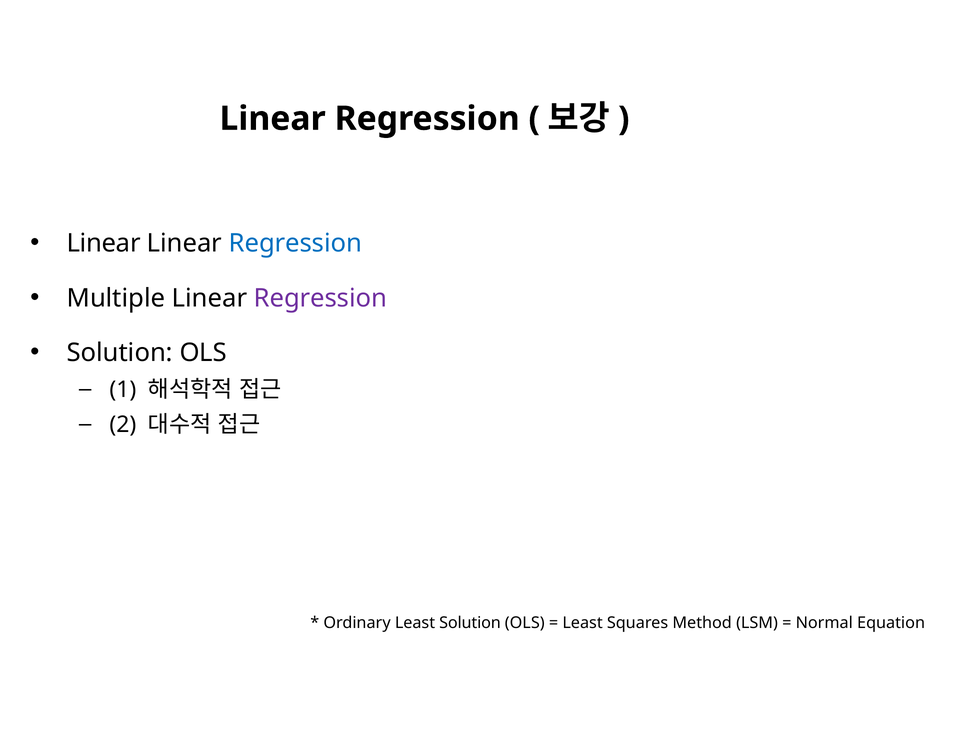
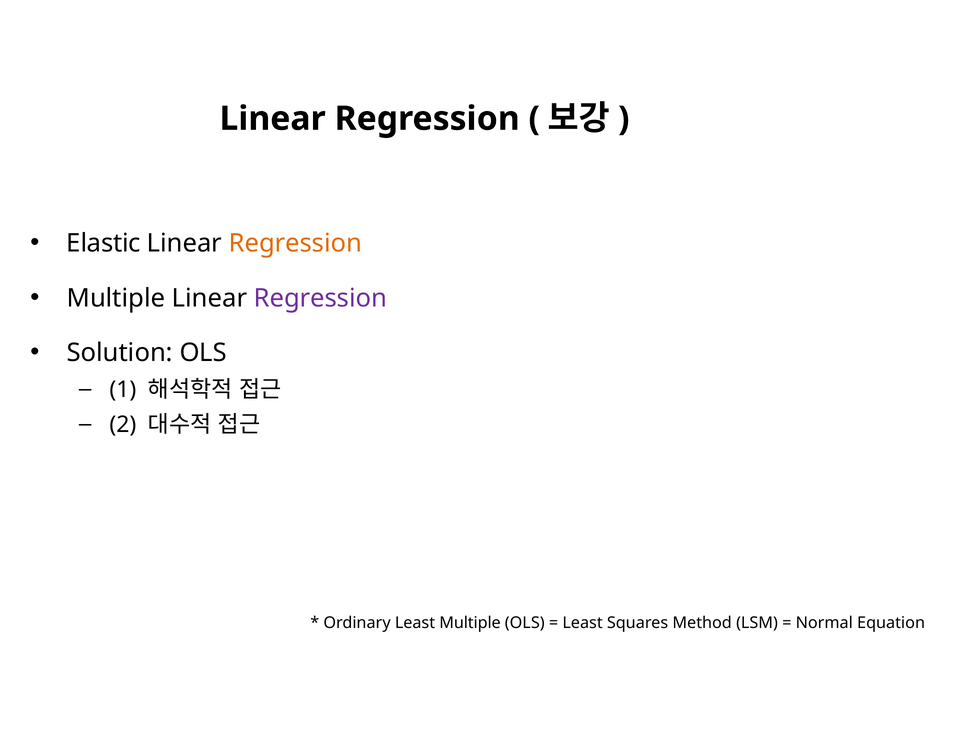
Linear at (104, 243): Linear -> Elastic
Regression at (295, 243) colour: blue -> orange
Least Solution: Solution -> Multiple
